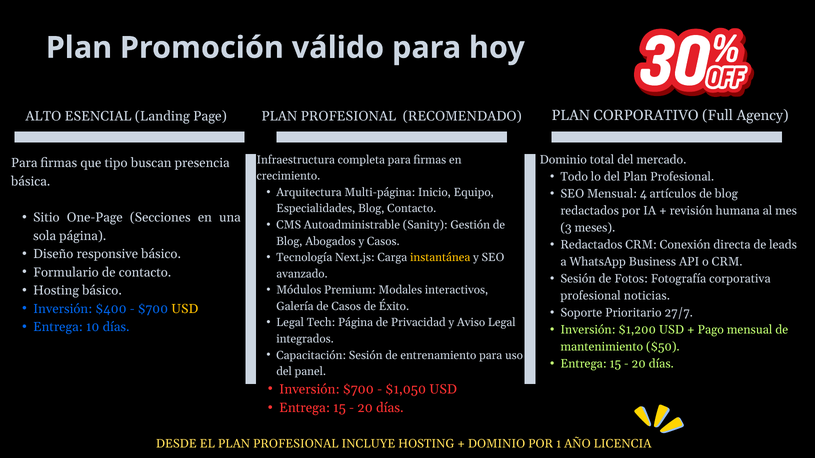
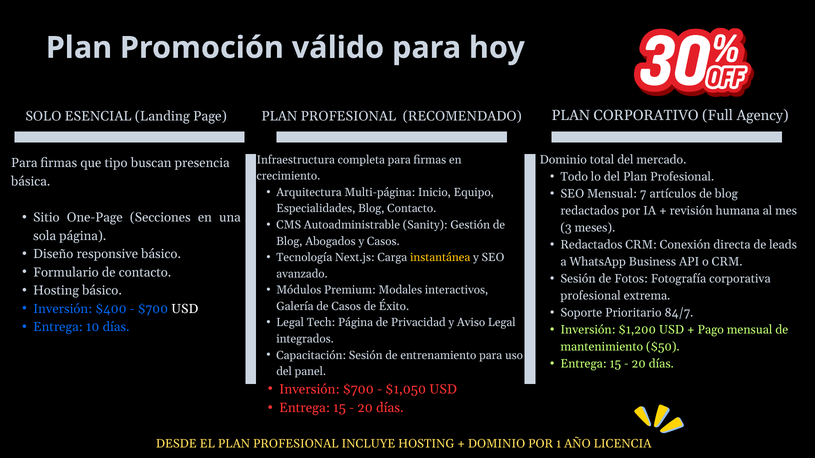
ALTO: ALTO -> SOLO
4: 4 -> 7
noticias: noticias -> extrema
USD at (185, 309) colour: yellow -> white
27/7: 27/7 -> 84/7
